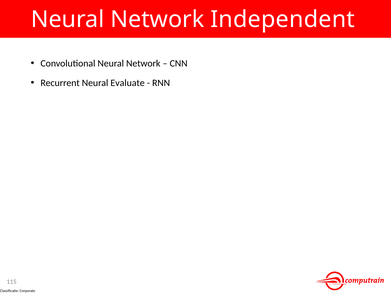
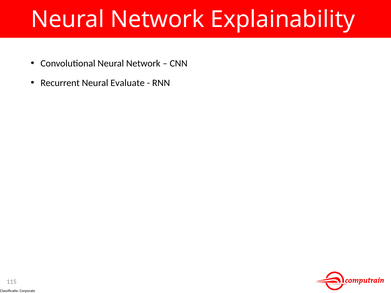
Independent: Independent -> Explainability
